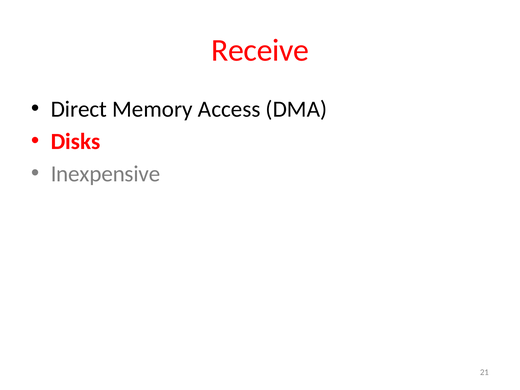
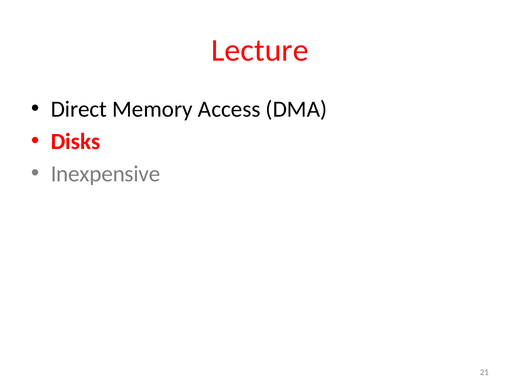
Receive: Receive -> Lecture
